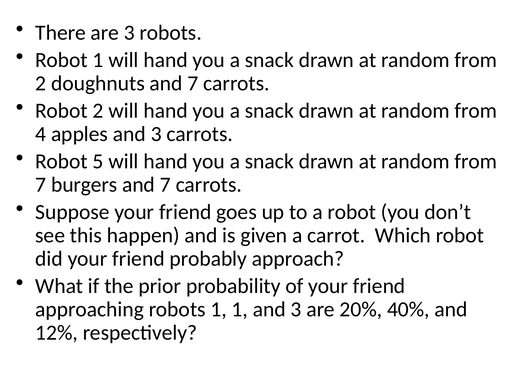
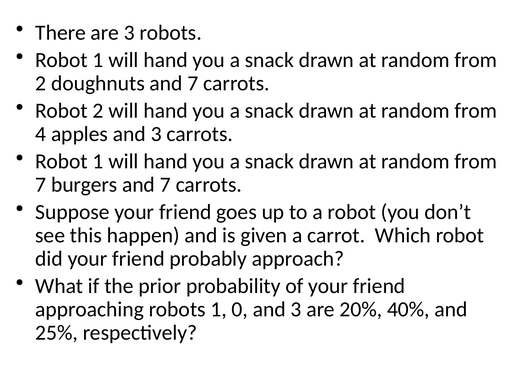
5 at (98, 162): 5 -> 1
1 1: 1 -> 0
12%: 12% -> 25%
